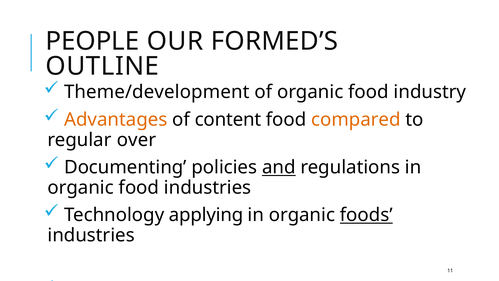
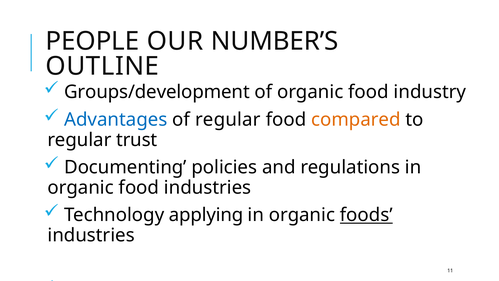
FORMED’S: FORMED’S -> NUMBER’S
Theme/development: Theme/development -> Groups/development
Advantages colour: orange -> blue
of content: content -> regular
over: over -> trust
and at (279, 167) underline: present -> none
